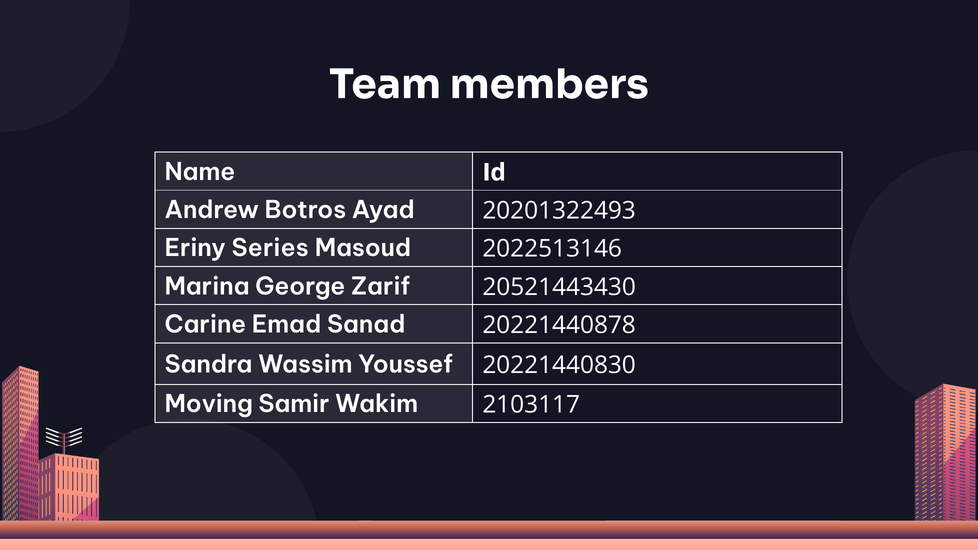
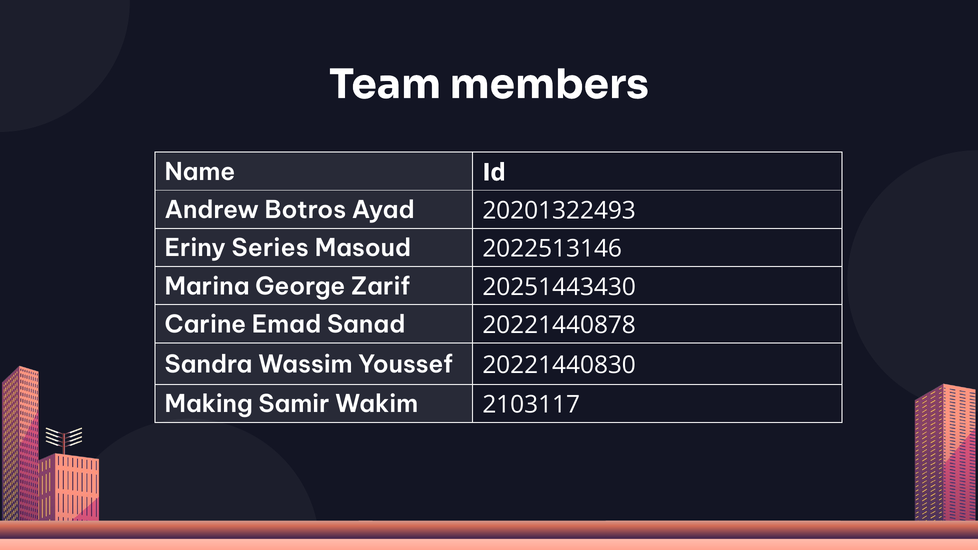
20521443430: 20521443430 -> 20251443430
Moving: Moving -> Making
